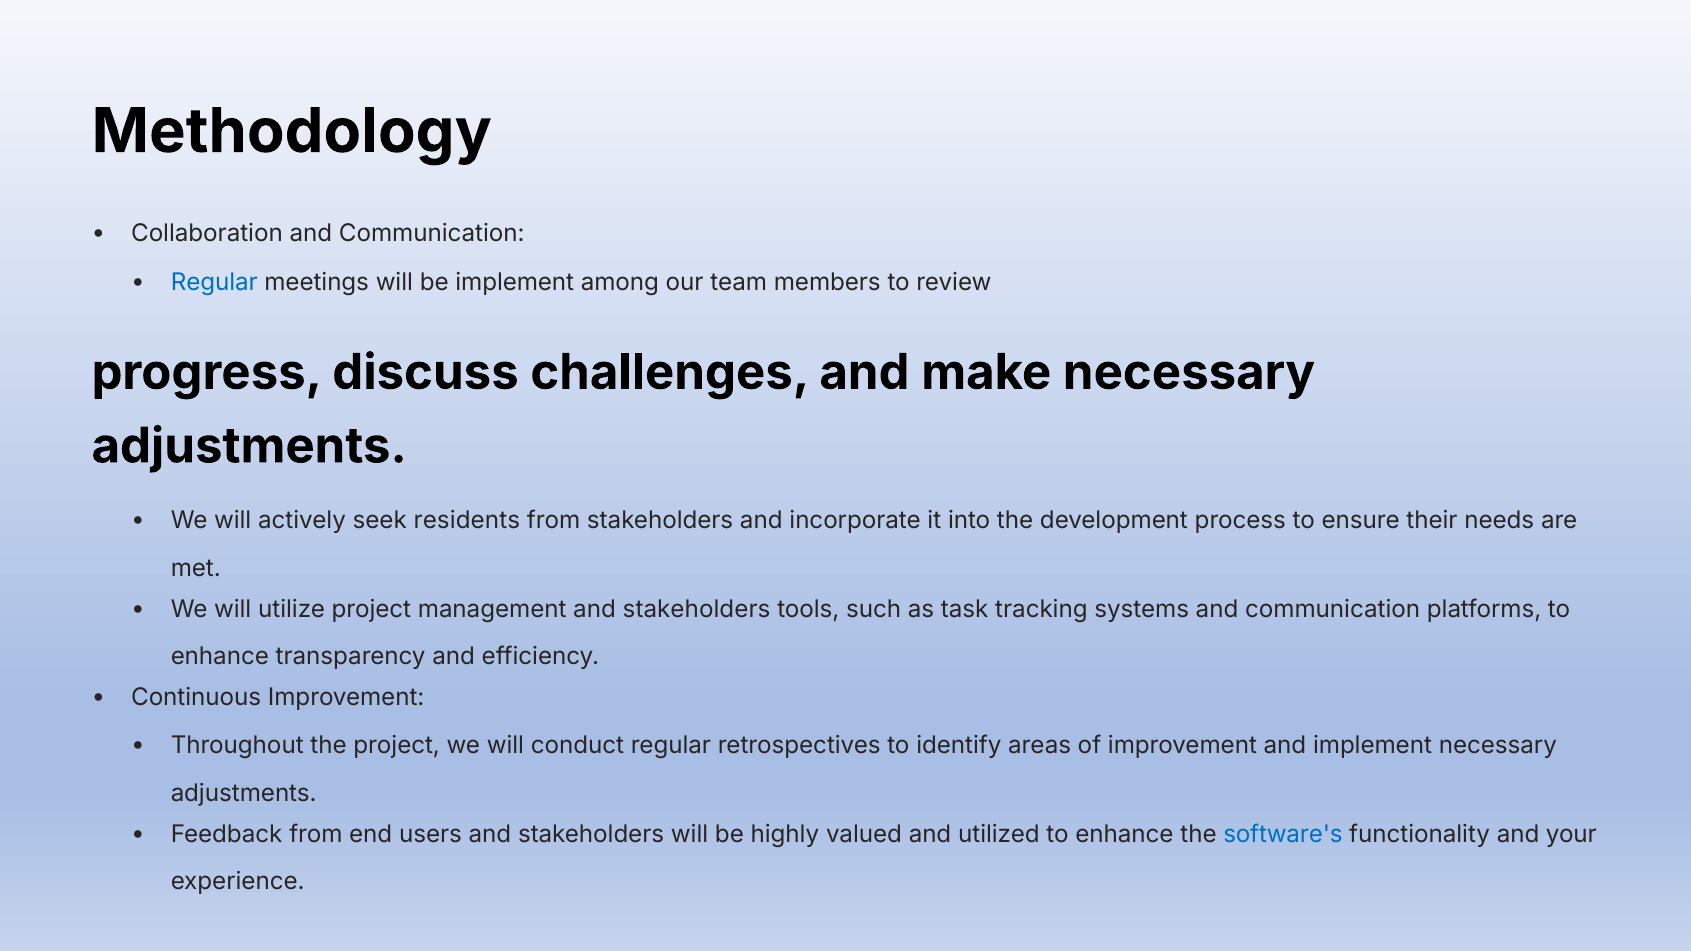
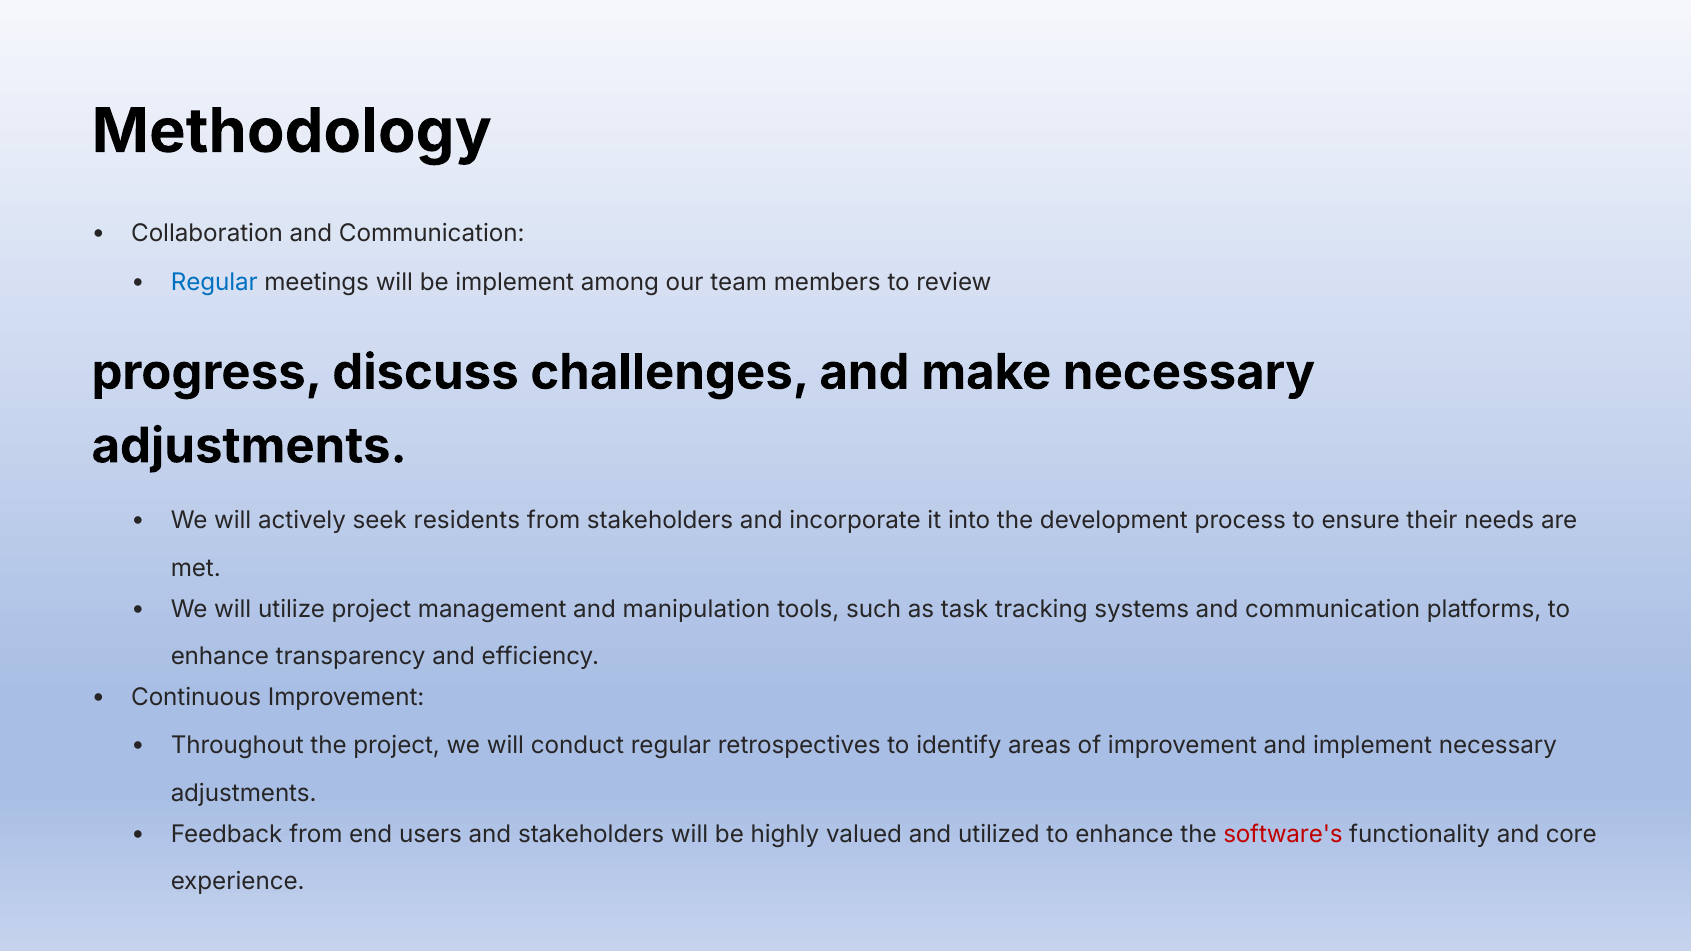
management and stakeholders: stakeholders -> manipulation
software's colour: blue -> red
your: your -> core
